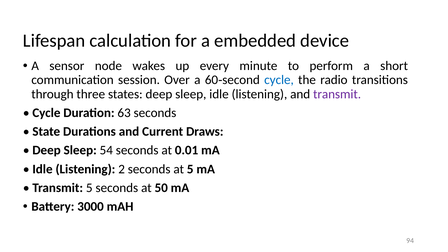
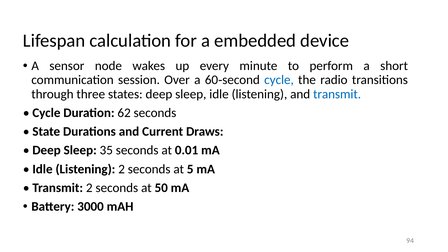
transmit at (337, 94) colour: purple -> blue
63: 63 -> 62
54: 54 -> 35
Transmit 5: 5 -> 2
